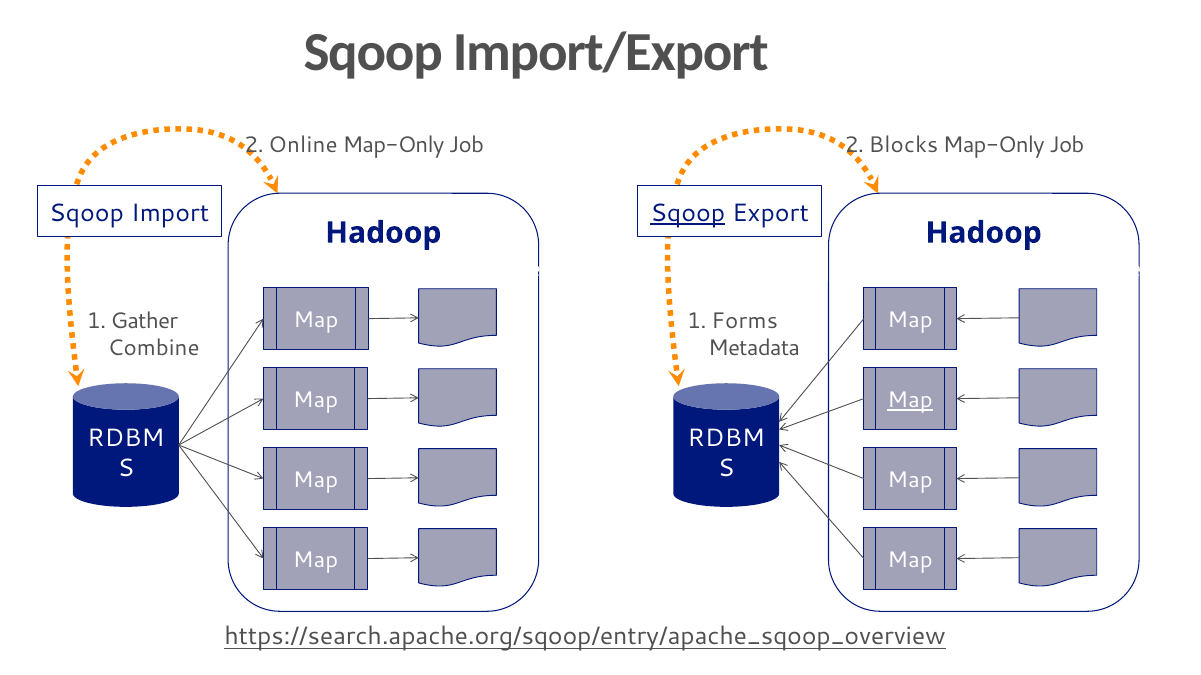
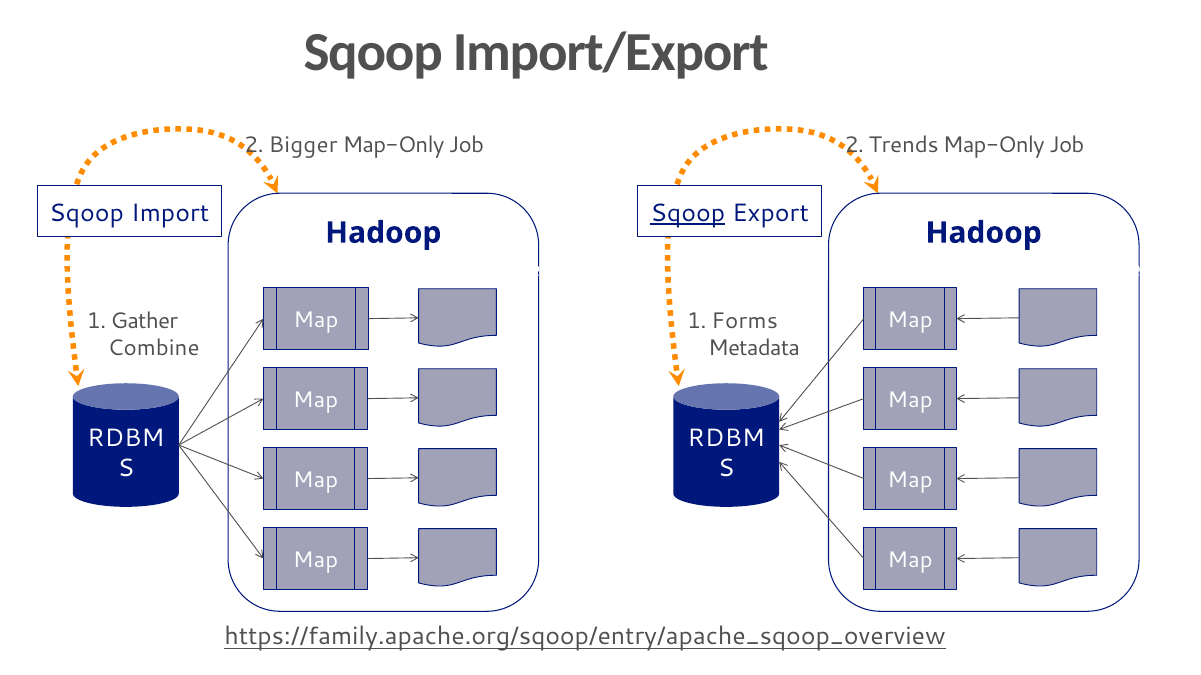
Online: Online -> Bigger
Blocks: Blocks -> Trends
Map at (910, 400) underline: present -> none
https://search.apache.org/sqoop/entry/apache_sqoop_overview: https://search.apache.org/sqoop/entry/apache_sqoop_overview -> https://family.apache.org/sqoop/entry/apache_sqoop_overview
